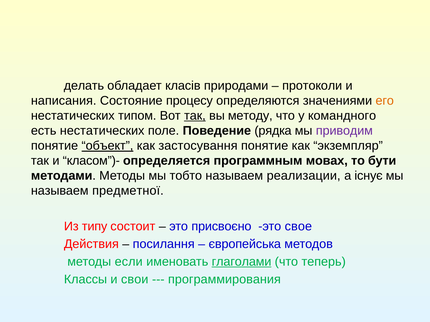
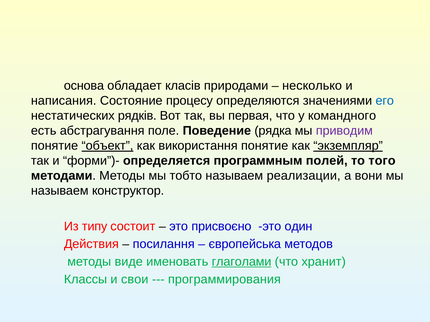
делать: делать -> основа
протоколи: протоколи -> несколько
его colour: orange -> blue
типом: типом -> рядків
так at (195, 116) underline: present -> none
методу: методу -> первая
есть нестатических: нестатических -> абстрагування
застосування: застосування -> використання
экземпляр underline: none -> present
класом”)-: класом”)- -> форми”)-
мовах: мовах -> полей
бути: бути -> того
існує: існує -> вони
предметної: предметної -> конструктор
свое: свое -> один
если: если -> виде
теперь: теперь -> хранит
